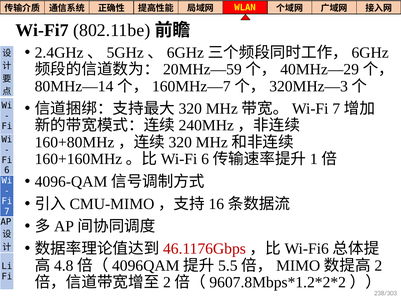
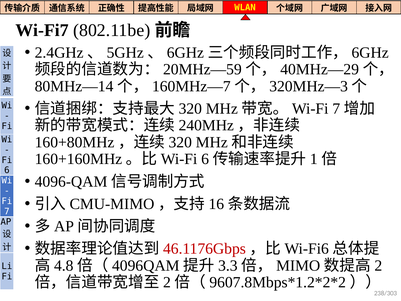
5.5: 5.5 -> 3.3
